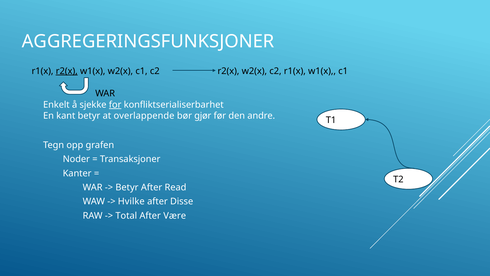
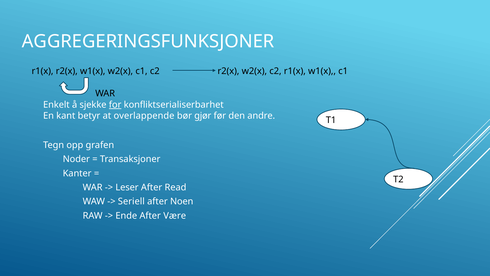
r2(x at (67, 71) underline: present -> none
Betyr at (127, 187): Betyr -> Leser
Hvilke: Hvilke -> Seriell
Disse: Disse -> Noen
Total: Total -> Ende
